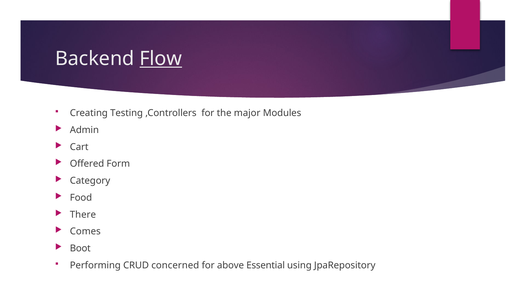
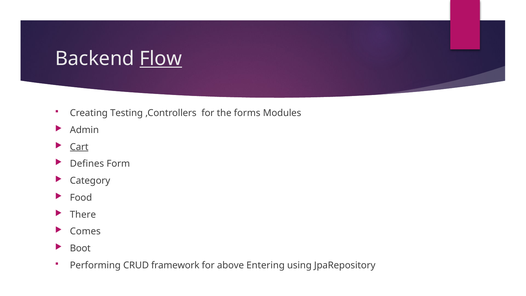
major: major -> forms
Cart underline: none -> present
Offered: Offered -> Defines
concerned: concerned -> framework
Essential: Essential -> Entering
